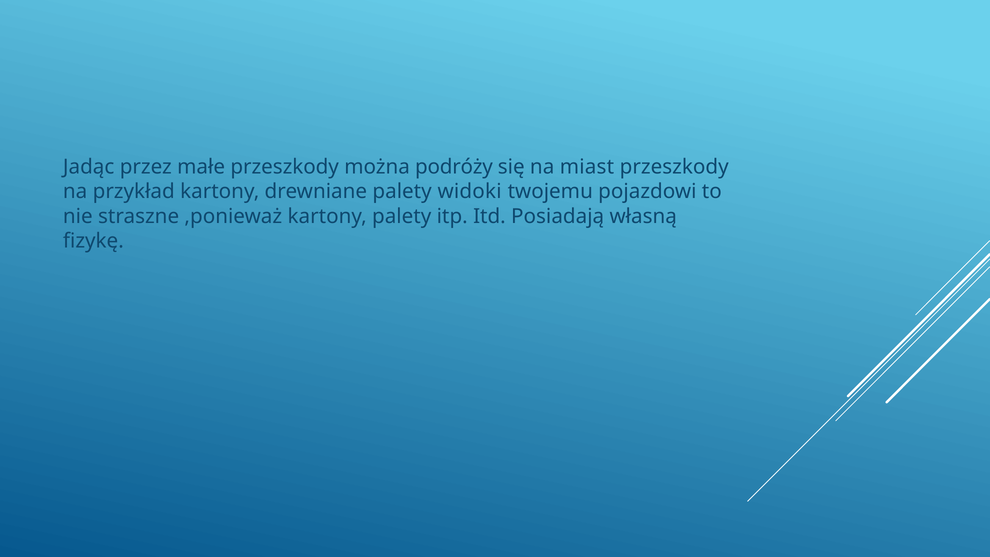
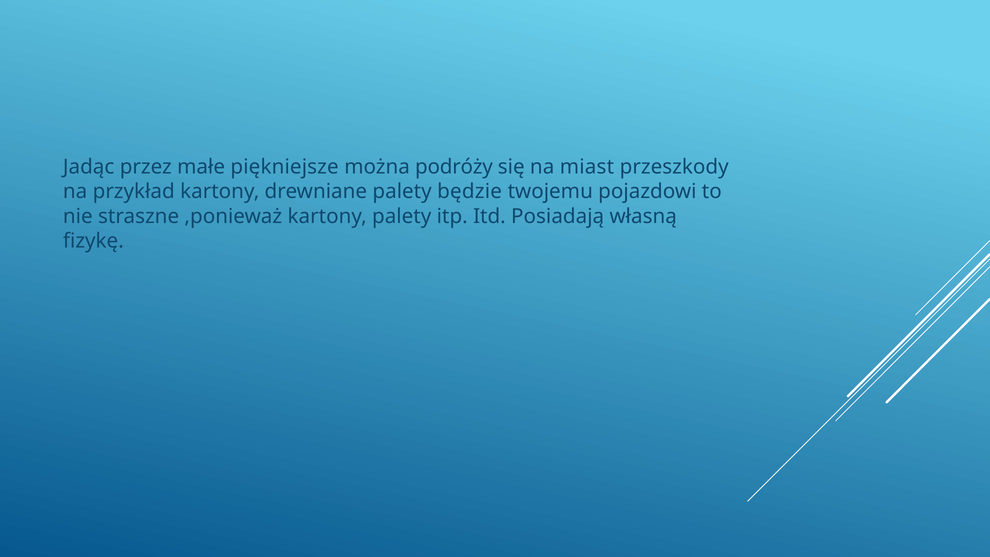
małe przeszkody: przeszkody -> piękniejsze
widoki: widoki -> będzie
